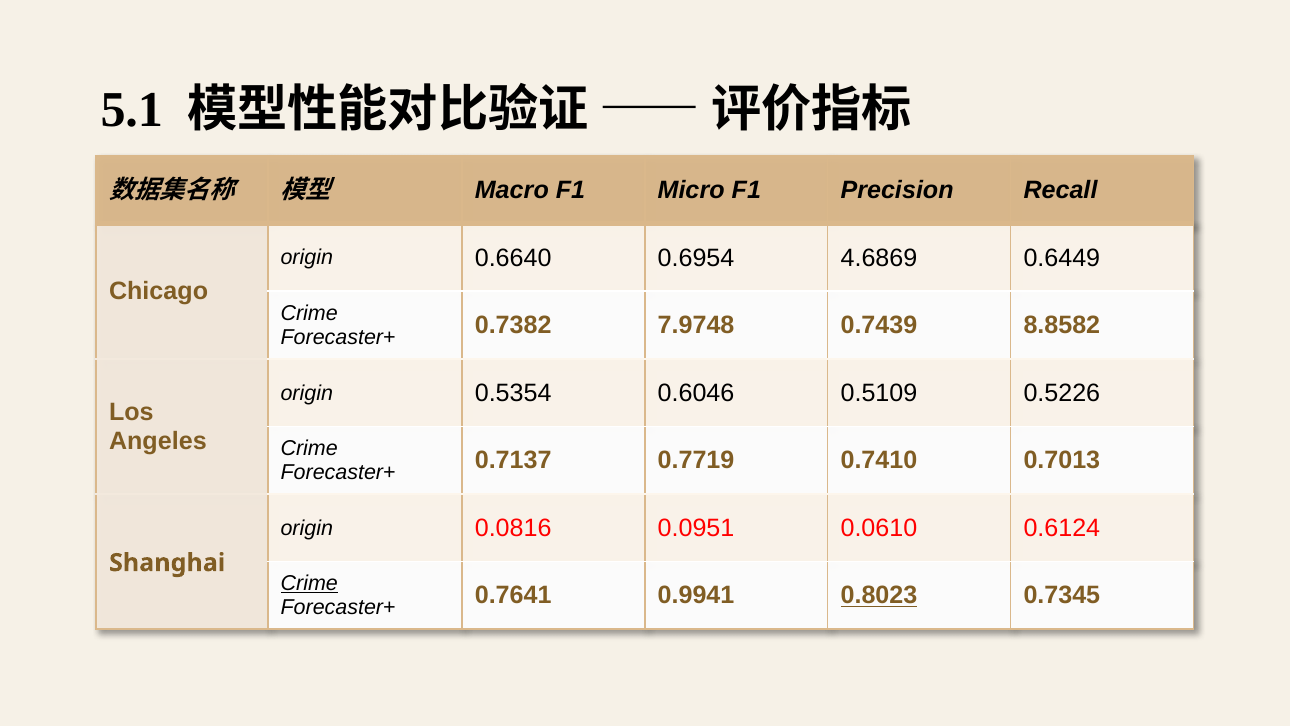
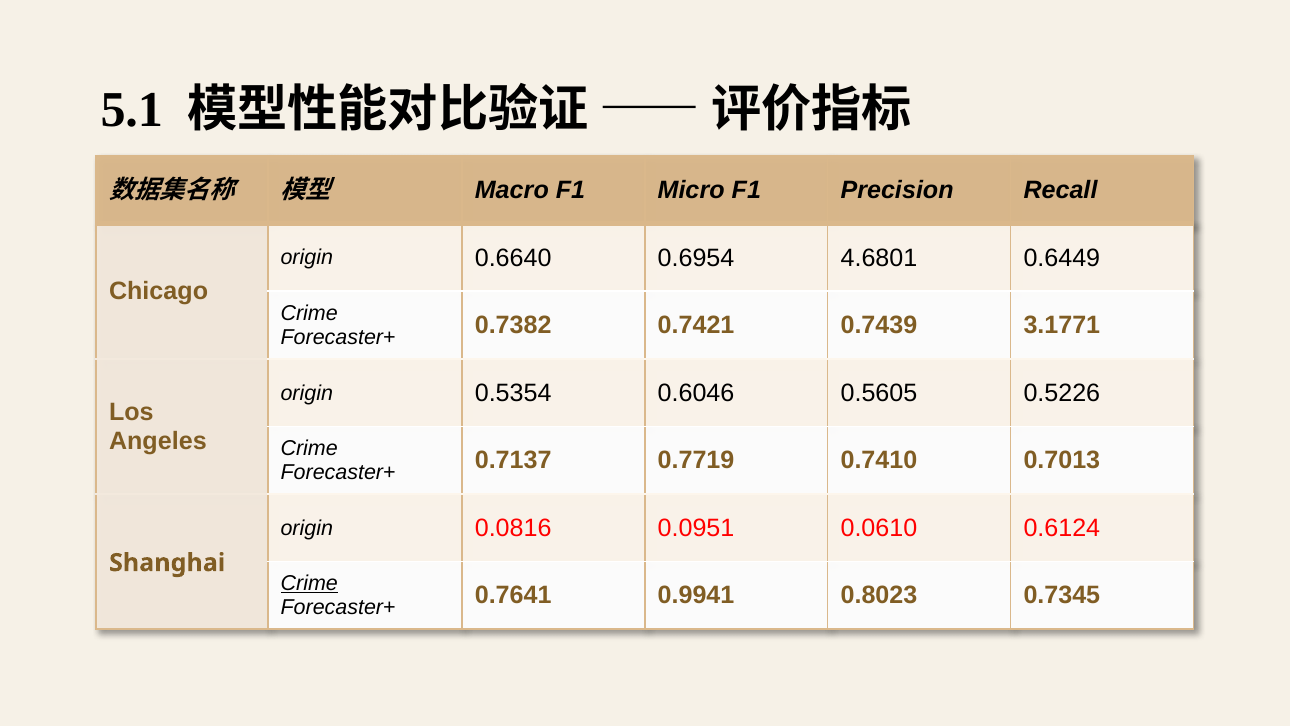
4.6869: 4.6869 -> 4.6801
7.9748: 7.9748 -> 0.7421
8.8582: 8.8582 -> 3.1771
0.5109: 0.5109 -> 0.5605
0.8023 underline: present -> none
